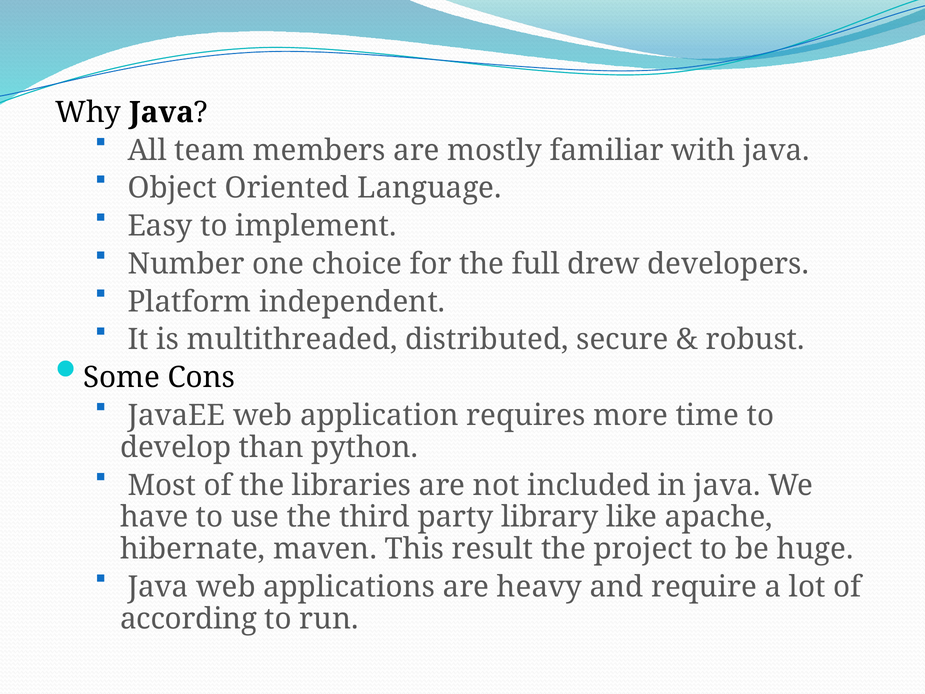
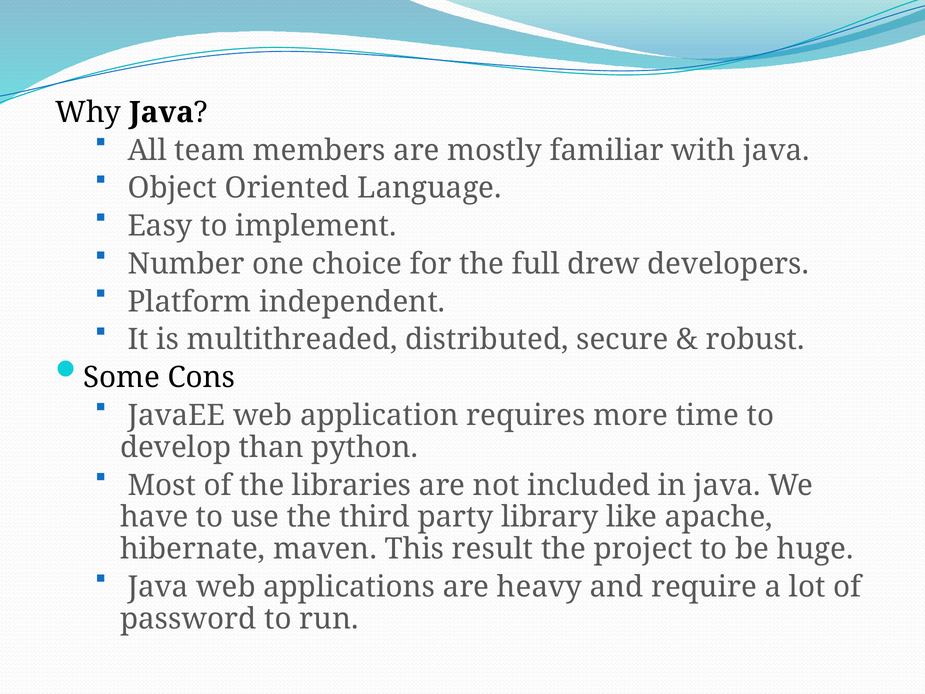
according: according -> password
